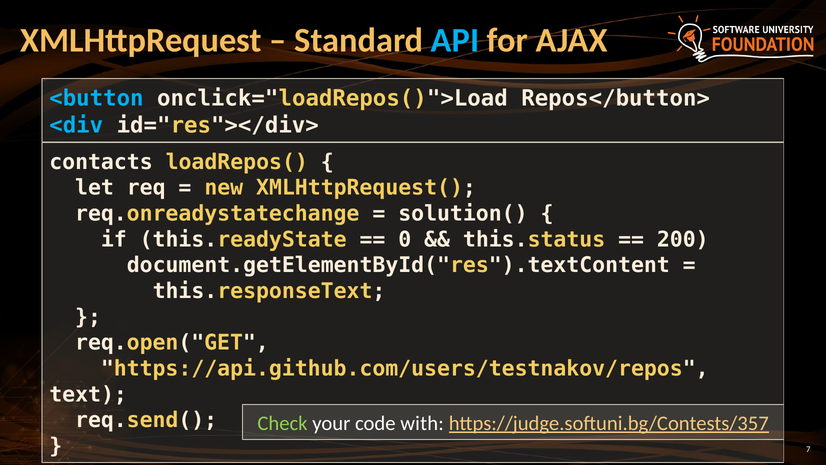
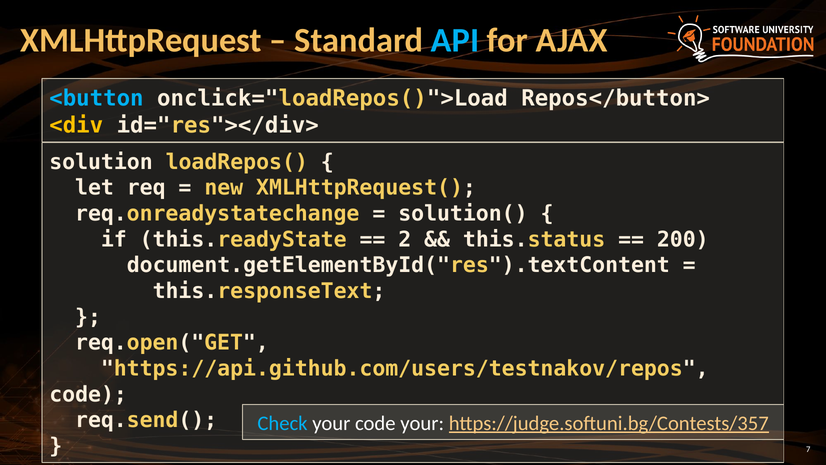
<div colour: light blue -> yellow
contacts: contacts -> solution
0: 0 -> 2
text at (88, 394): text -> code
Check colour: light green -> light blue
code with: with -> your
